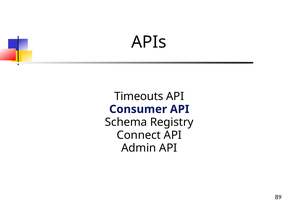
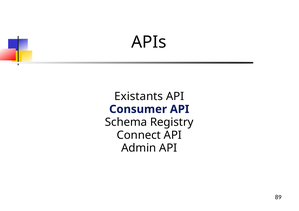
Timeouts: Timeouts -> Existants
